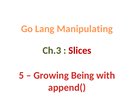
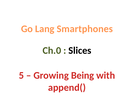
Manipulating: Manipulating -> Smartphones
Ch.3: Ch.3 -> Ch.0
Slices colour: red -> black
